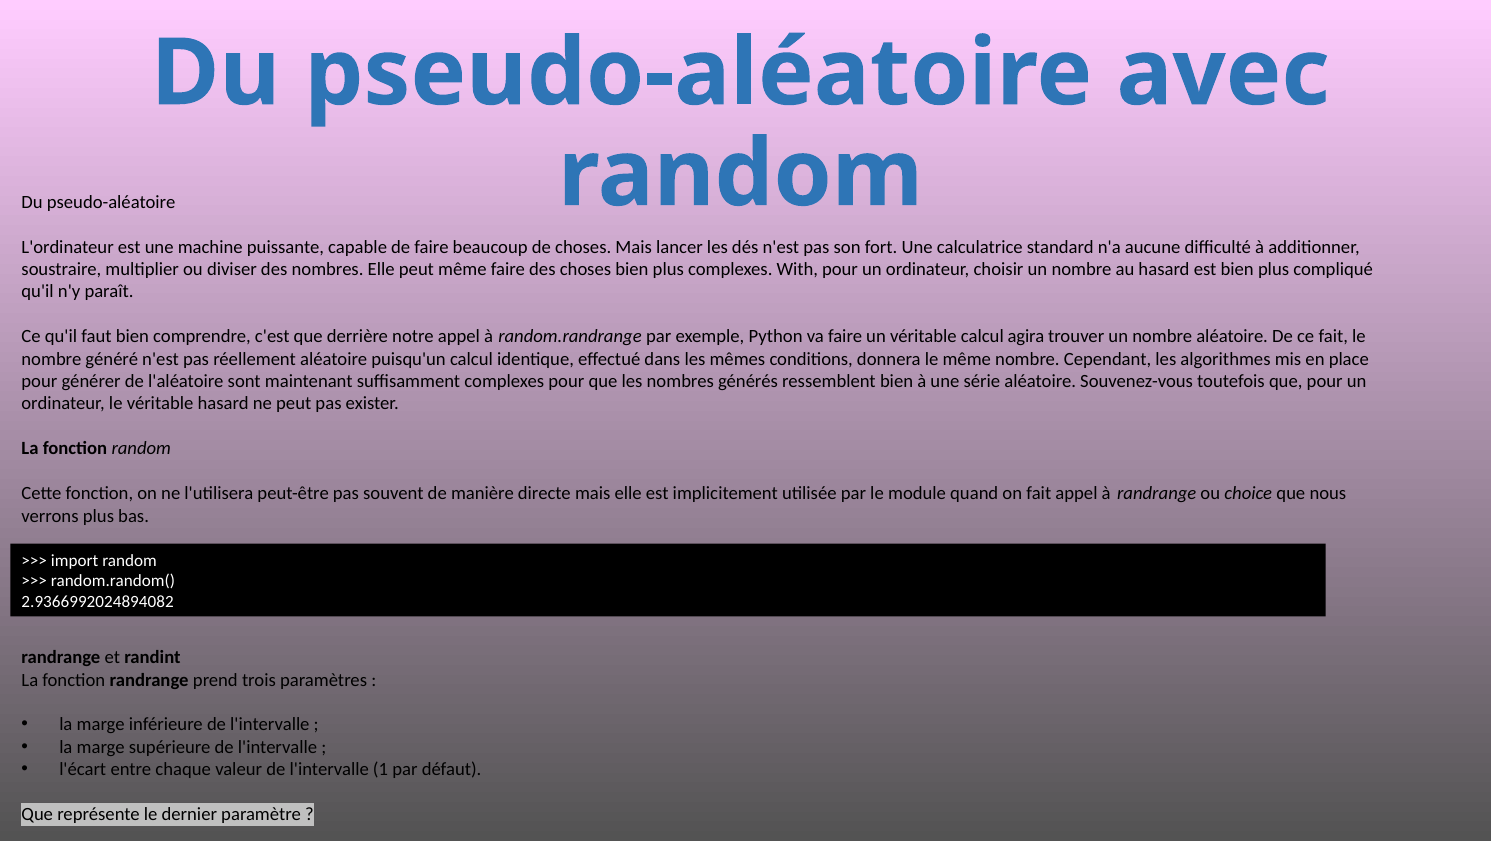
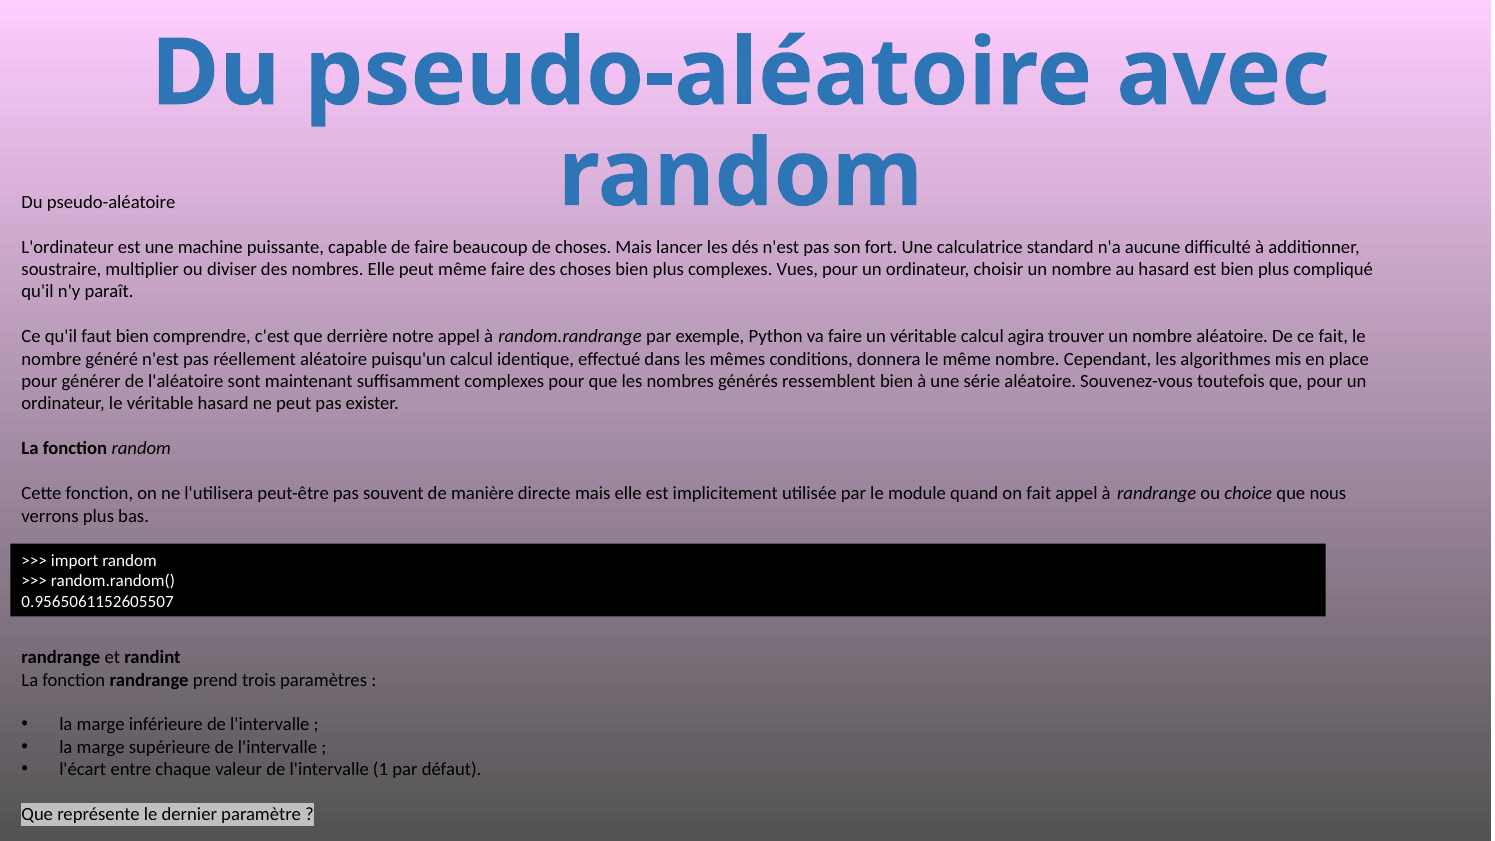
With: With -> Vues
2.9366992024894082: 2.9366992024894082 -> 0.9565061152605507
